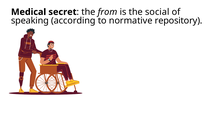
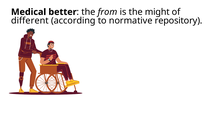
secret: secret -> better
social: social -> might
speaking: speaking -> different
